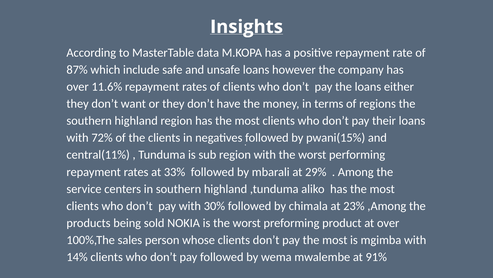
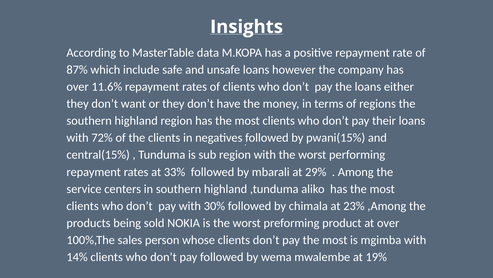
central(11%: central(11% -> central(15%
91%: 91% -> 19%
